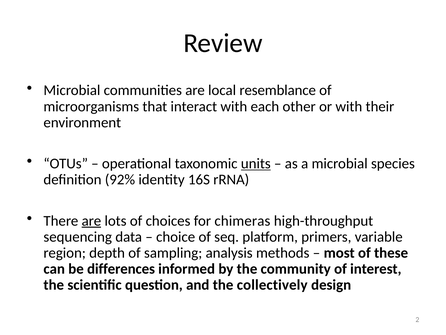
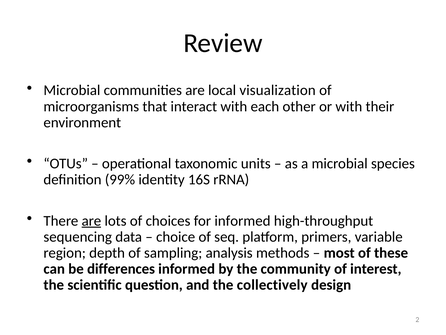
resemblance: resemblance -> visualization
units underline: present -> none
92%: 92% -> 99%
for chimeras: chimeras -> informed
